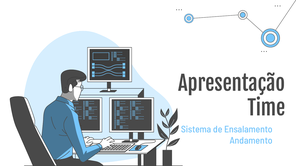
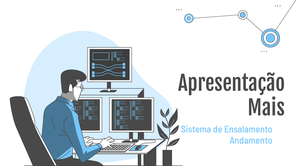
Time: Time -> Mais
